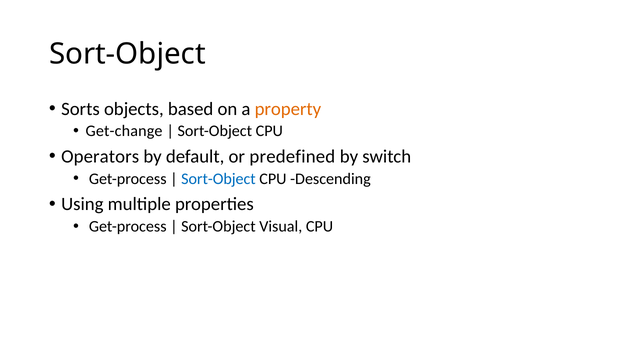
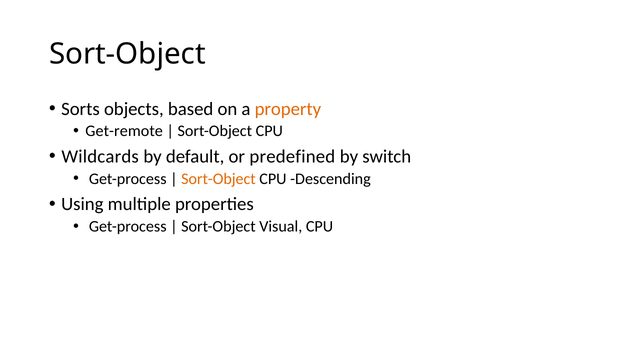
Get-change: Get-change -> Get-remote
Operators: Operators -> Wildcards
Sort-Object at (218, 179) colour: blue -> orange
